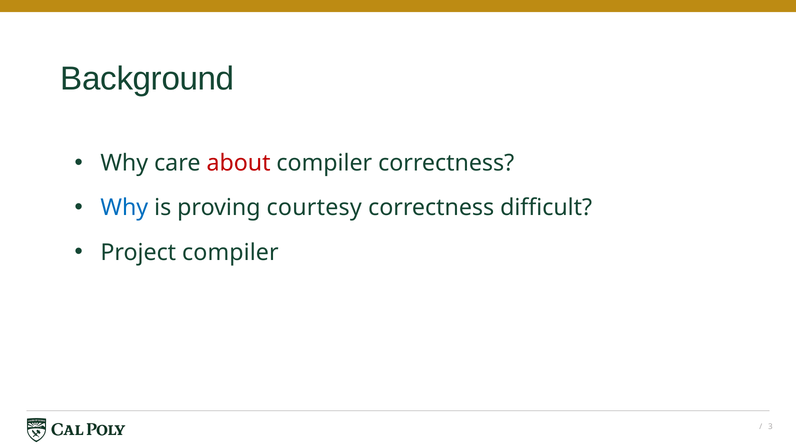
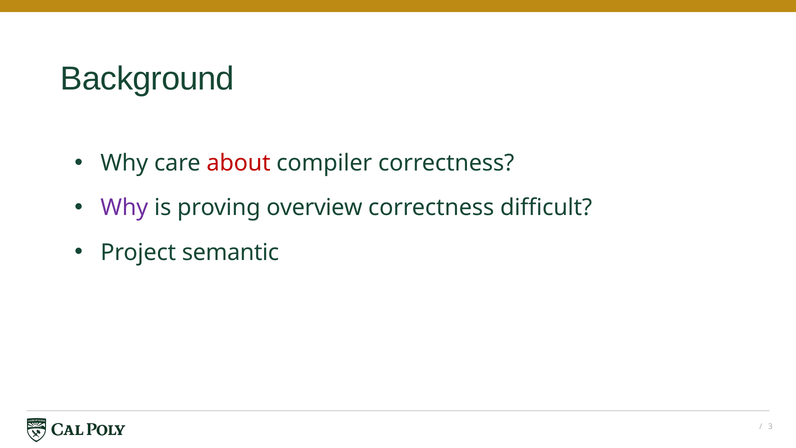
Why at (124, 208) colour: blue -> purple
courtesy: courtesy -> overview
Project compiler: compiler -> semantic
